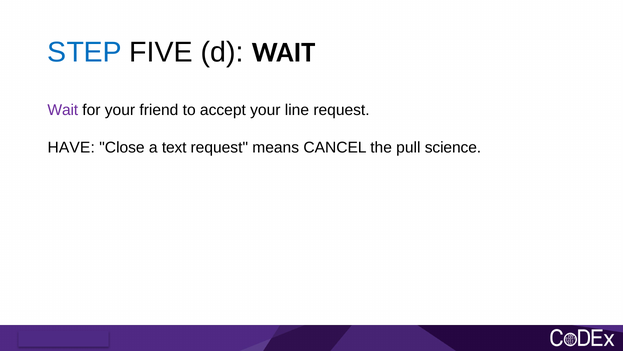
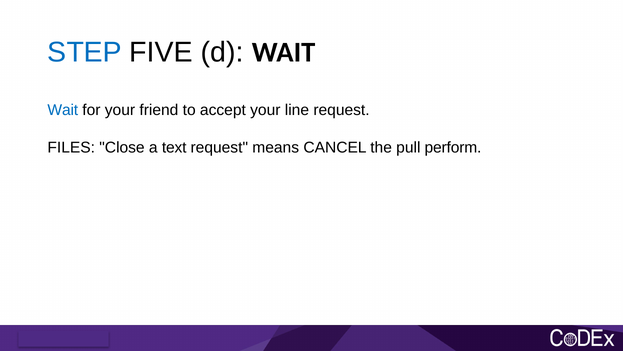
Wait at (63, 110) colour: purple -> blue
HAVE: HAVE -> FILES
science: science -> perform
